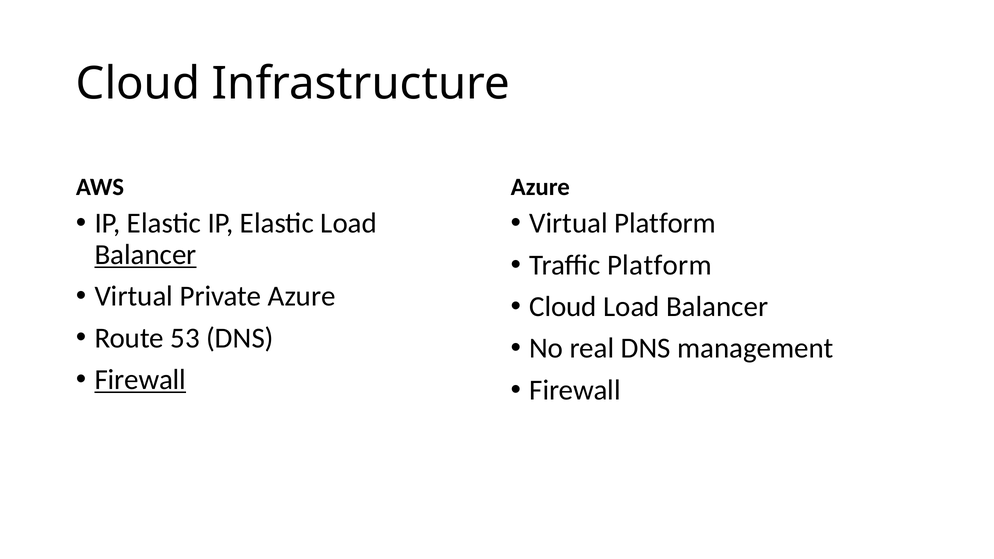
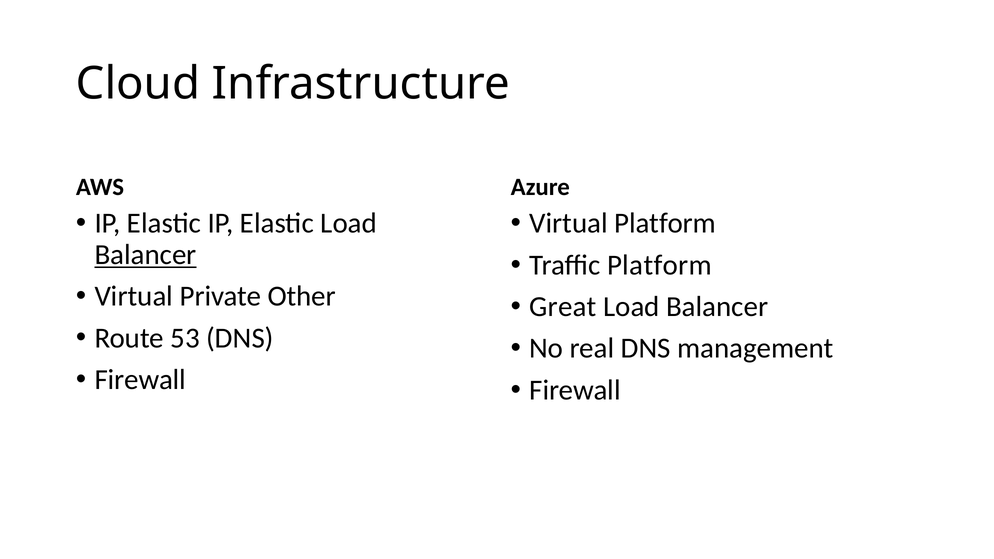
Private Azure: Azure -> Other
Cloud at (563, 307): Cloud -> Great
Firewall at (140, 380) underline: present -> none
